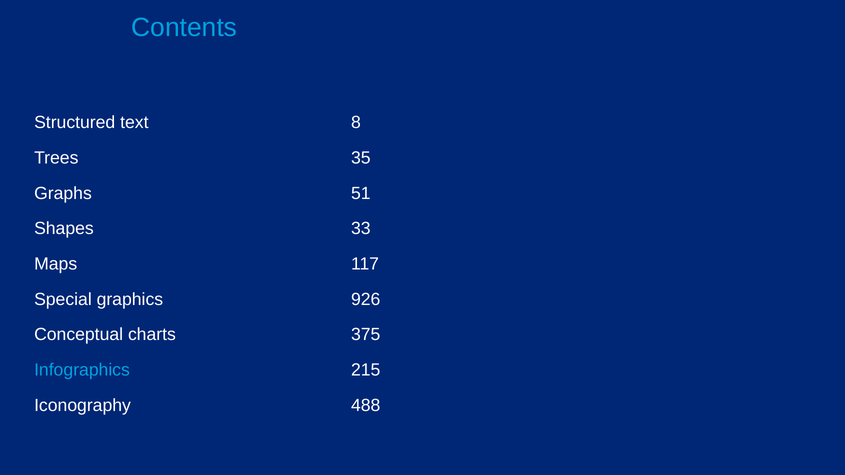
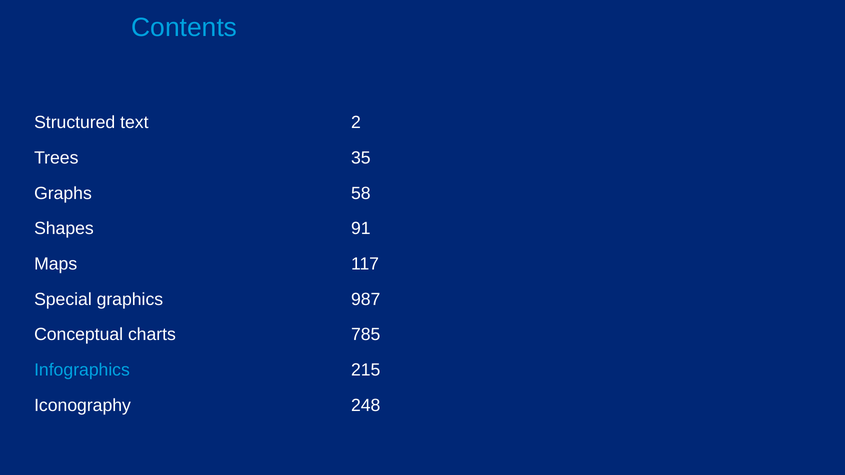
8: 8 -> 2
51: 51 -> 58
33: 33 -> 91
926: 926 -> 987
375: 375 -> 785
488: 488 -> 248
